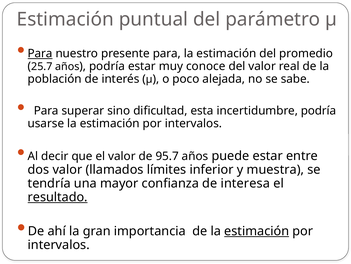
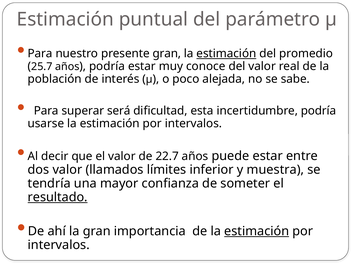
Para at (40, 53) underline: present -> none
presente para: para -> gran
estimación at (226, 53) underline: none -> present
sino: sino -> será
95.7: 95.7 -> 22.7
interesa: interesa -> someter
